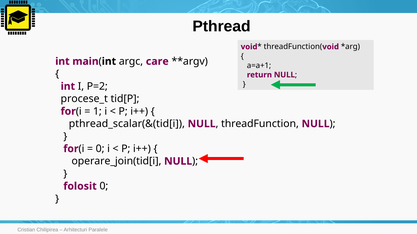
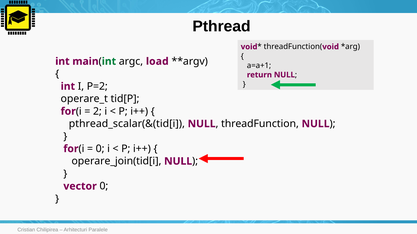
int at (109, 62) colour: black -> green
care: care -> load
procese_t: procese_t -> operare_t
1: 1 -> 2
folosit: folosit -> vector
